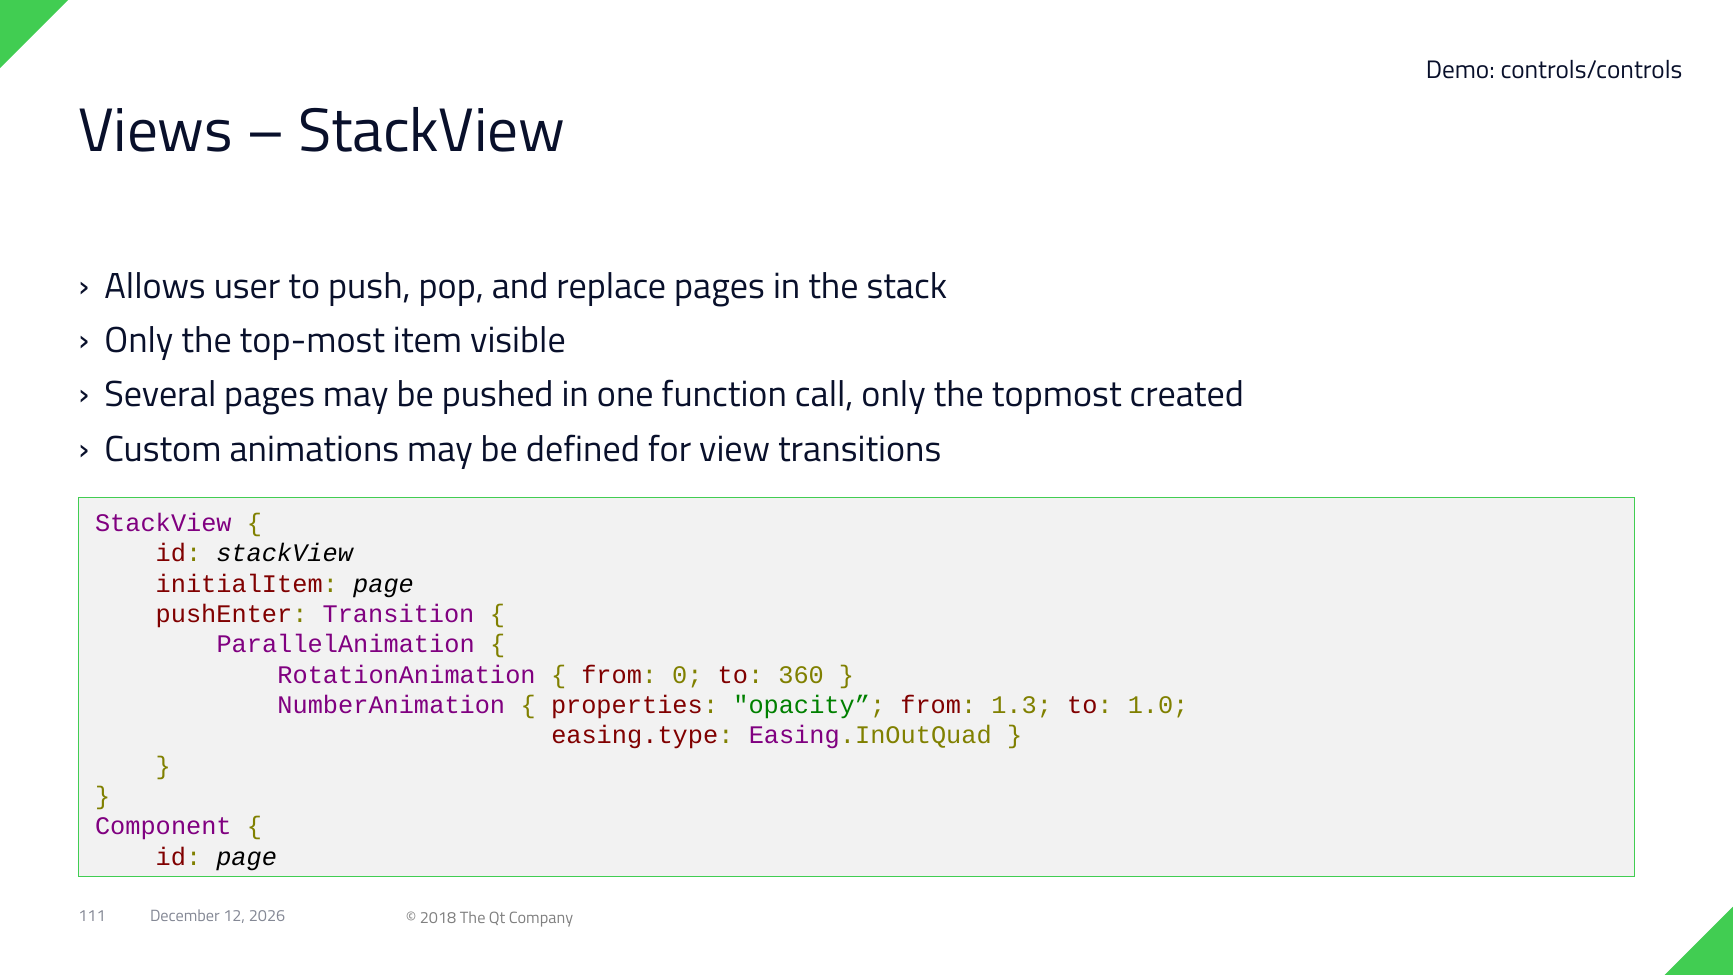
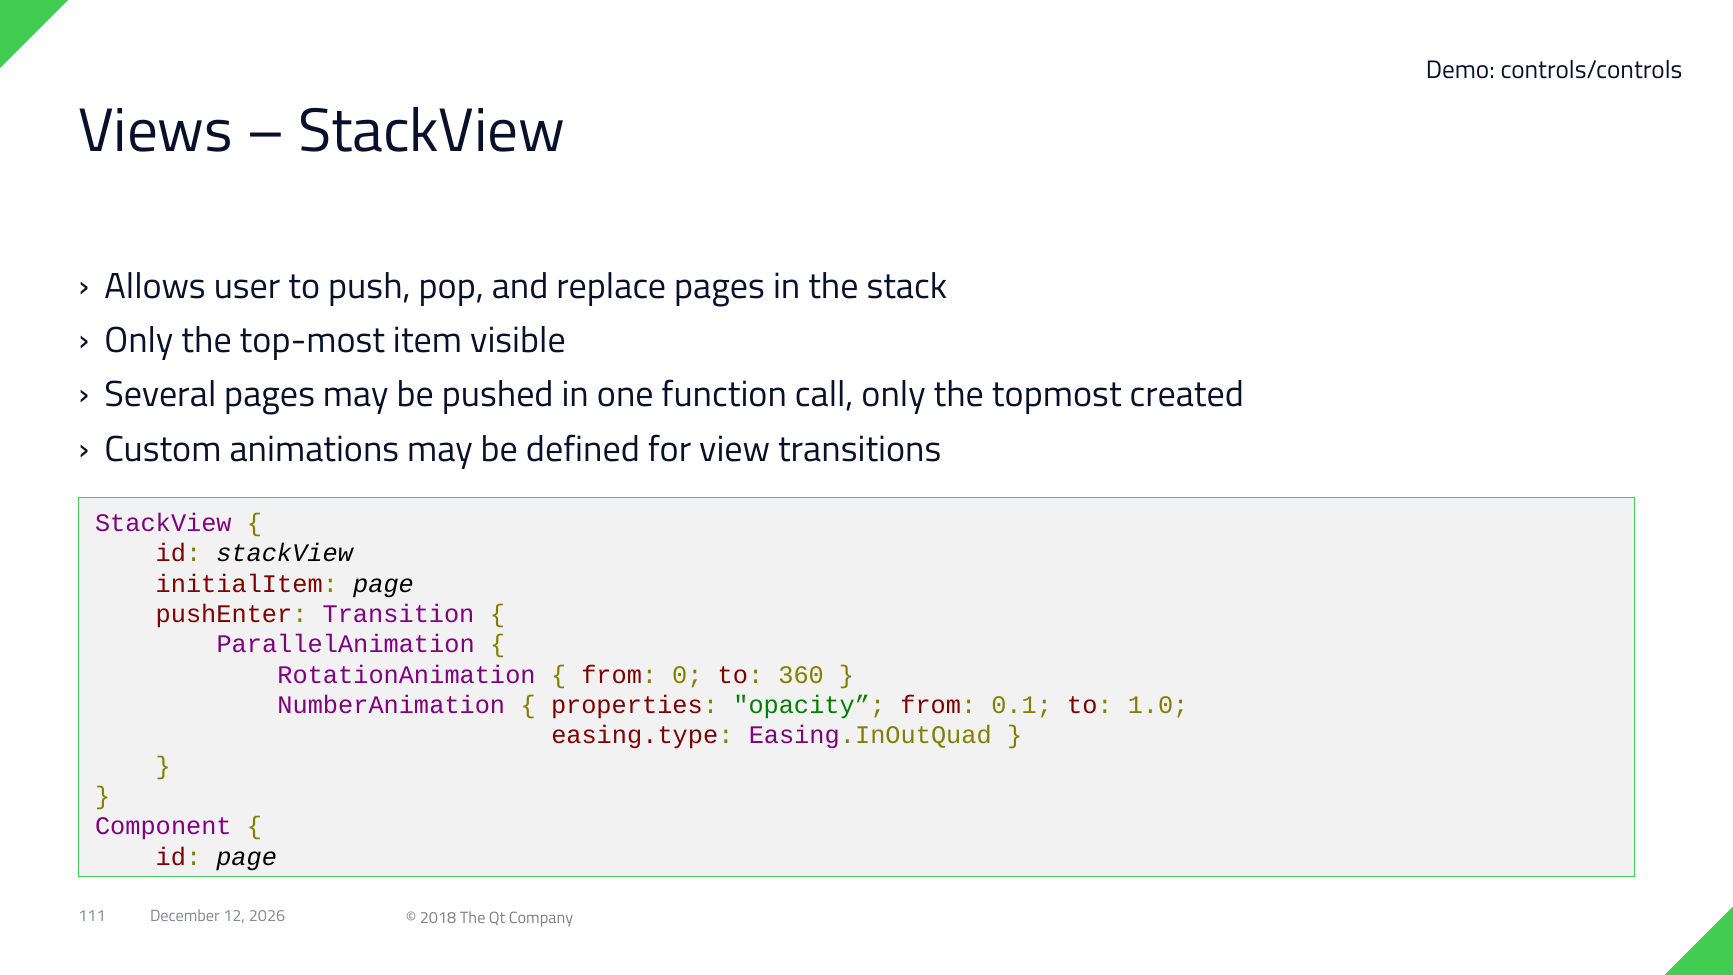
1.3: 1.3 -> 0.1
